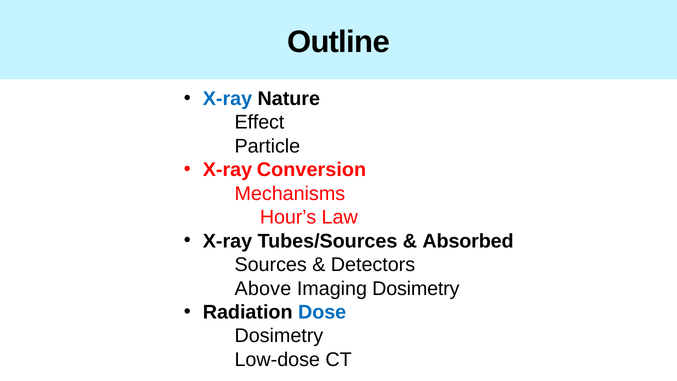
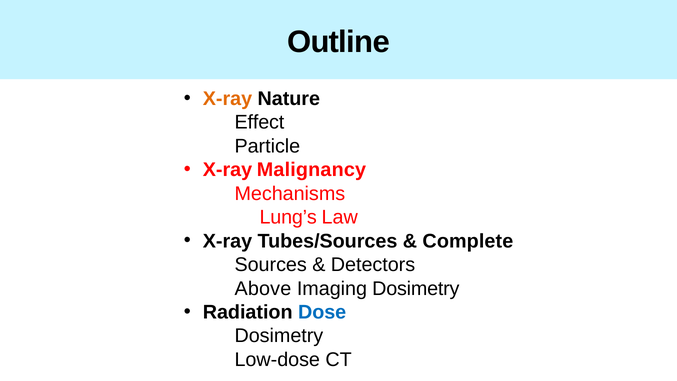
X-ray at (227, 99) colour: blue -> orange
Conversion: Conversion -> Malignancy
Hour’s: Hour’s -> Lung’s
Absorbed: Absorbed -> Complete
